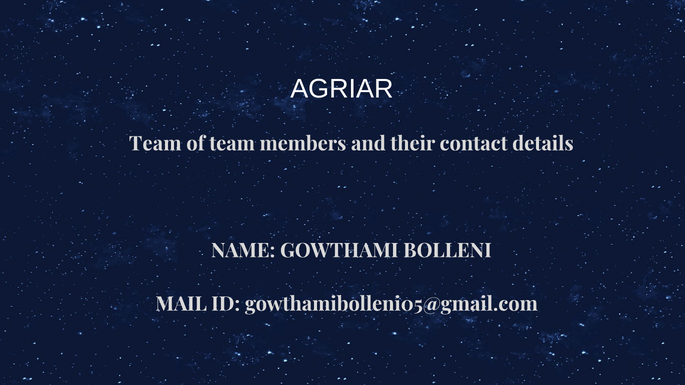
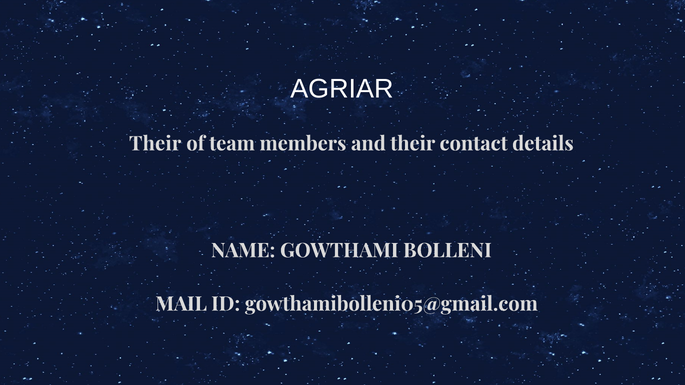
Team at (155, 144): Team -> Their
